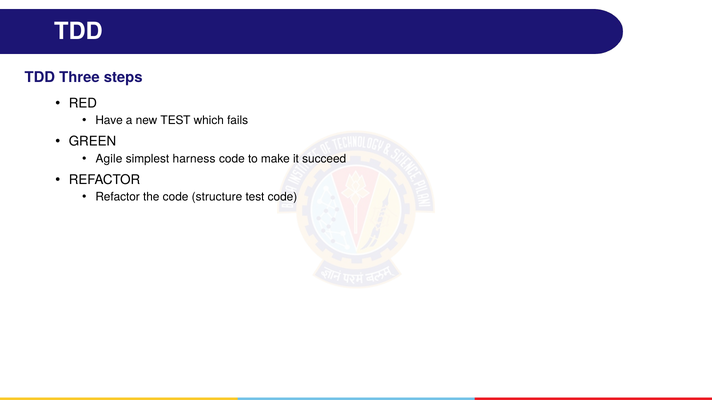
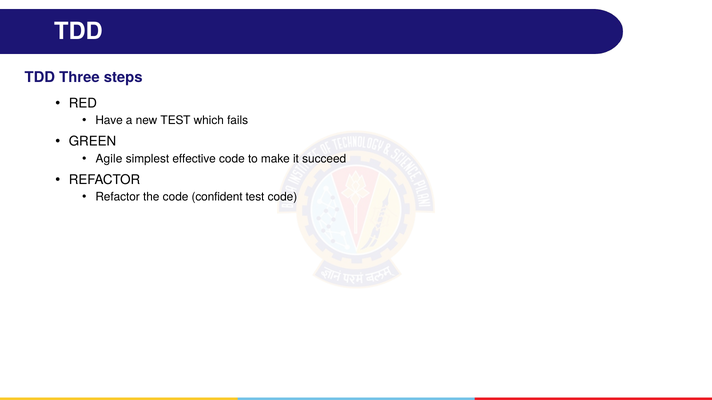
harness: harness -> effective
structure: structure -> confident
